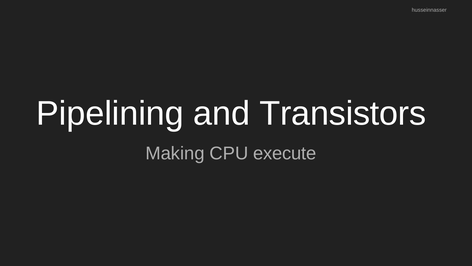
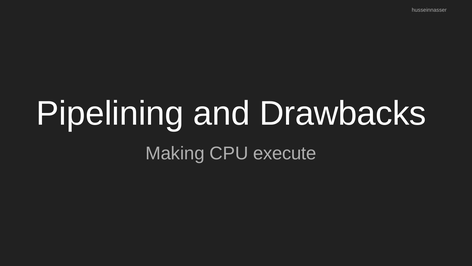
Transistors: Transistors -> Drawbacks
